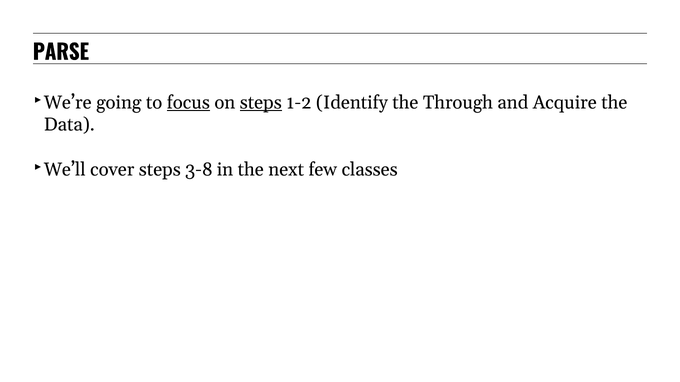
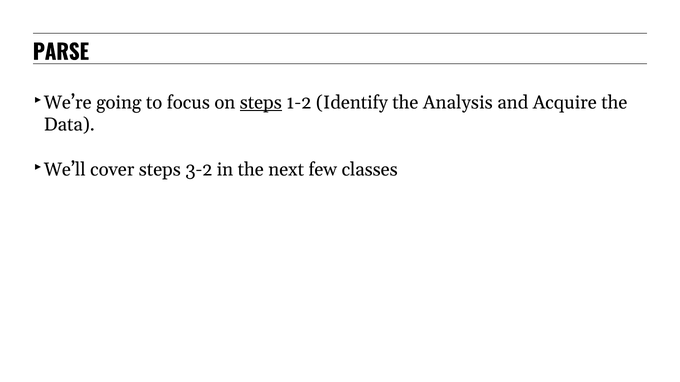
focus underline: present -> none
Through: Through -> Analysis
3-8: 3-8 -> 3-2
